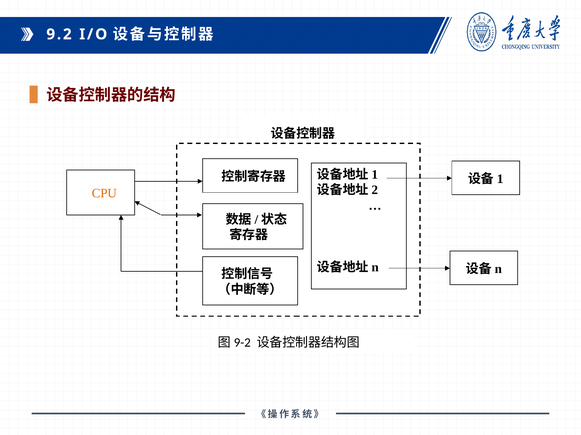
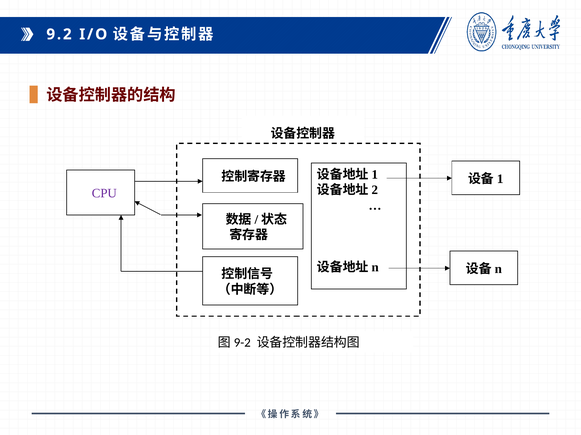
CPU colour: orange -> purple
